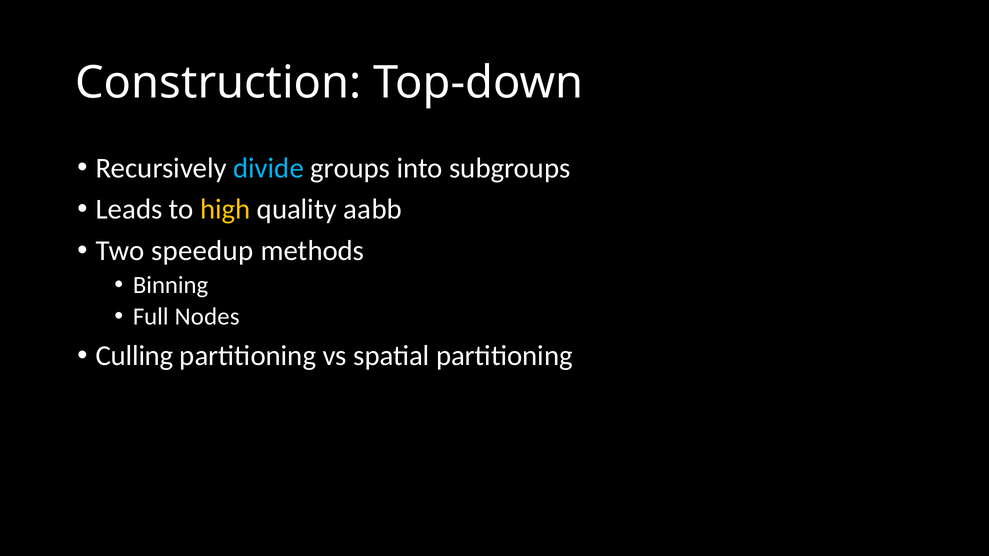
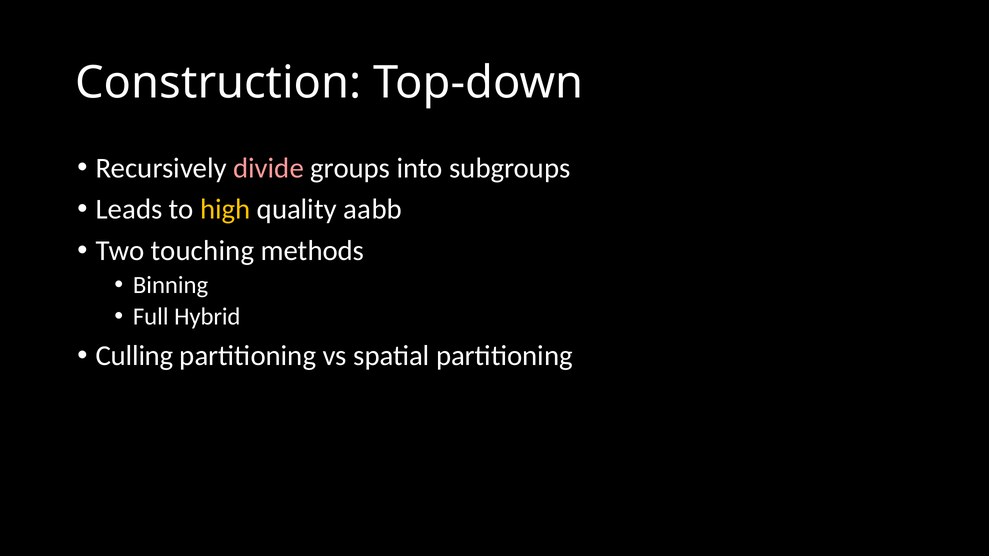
divide colour: light blue -> pink
speedup: speedup -> touching
Nodes: Nodes -> Hybrid
